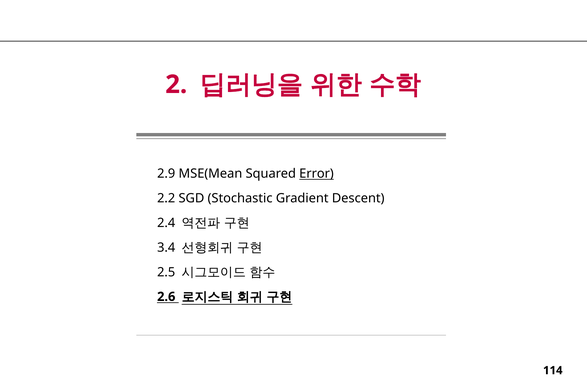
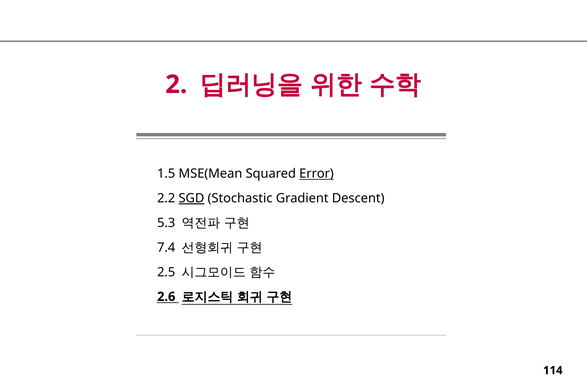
2.9: 2.9 -> 1.5
SGD underline: none -> present
2.4: 2.4 -> 5.3
3.4: 3.4 -> 7.4
